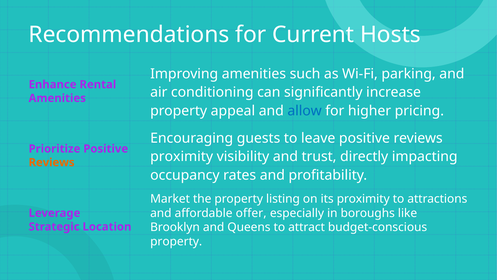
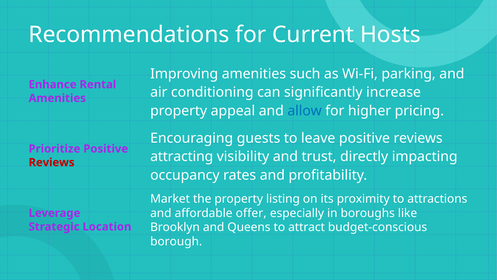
proximity at (182, 156): proximity -> attracting
Reviews at (52, 162) colour: orange -> red
property at (176, 241): property -> borough
